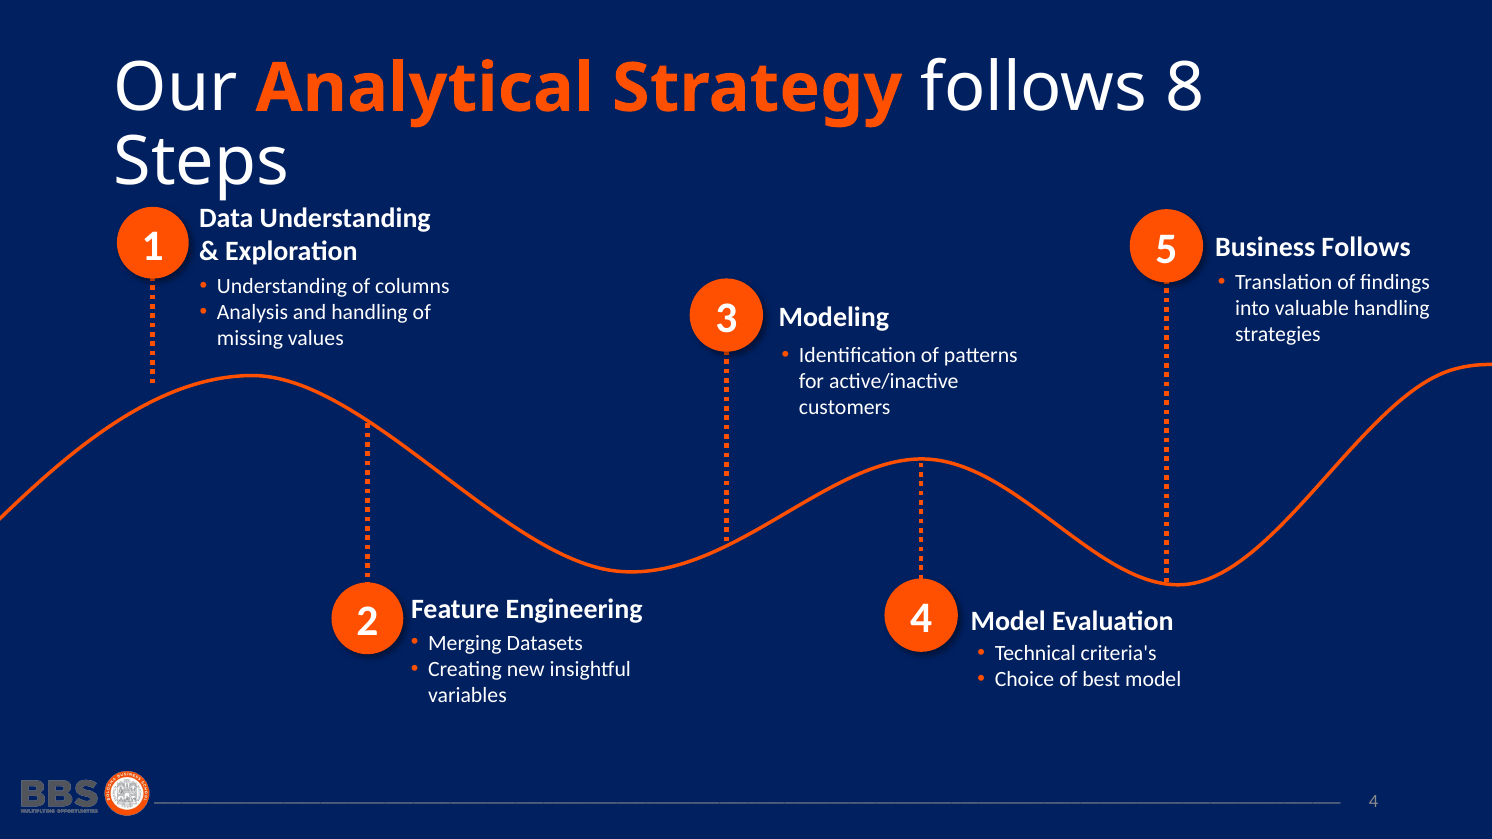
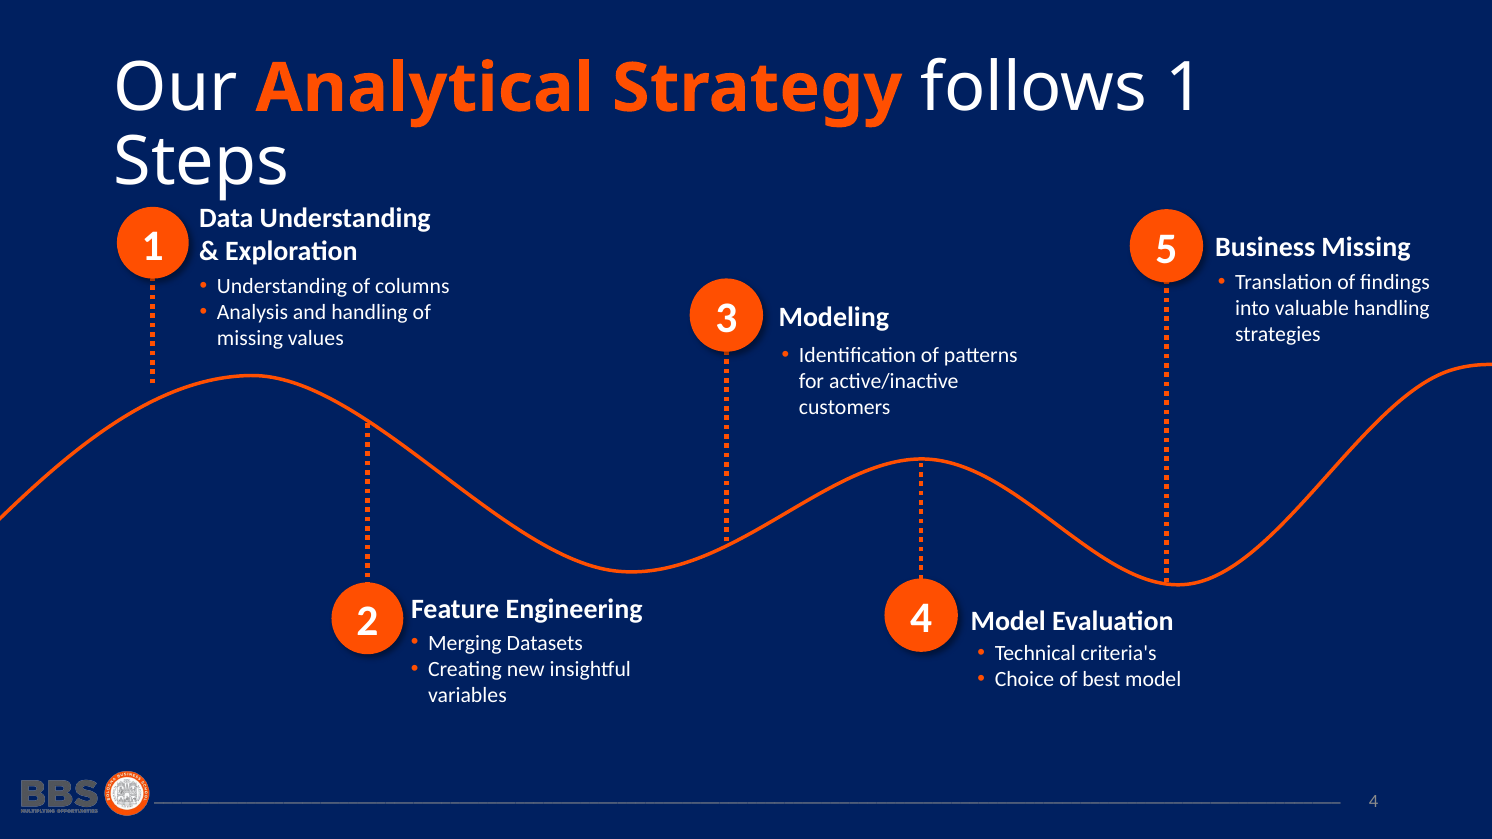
follows 8: 8 -> 1
Business Follows: Follows -> Missing
